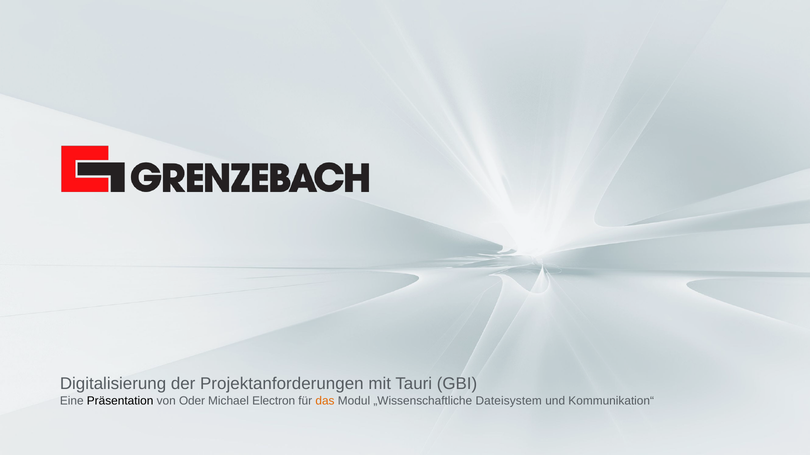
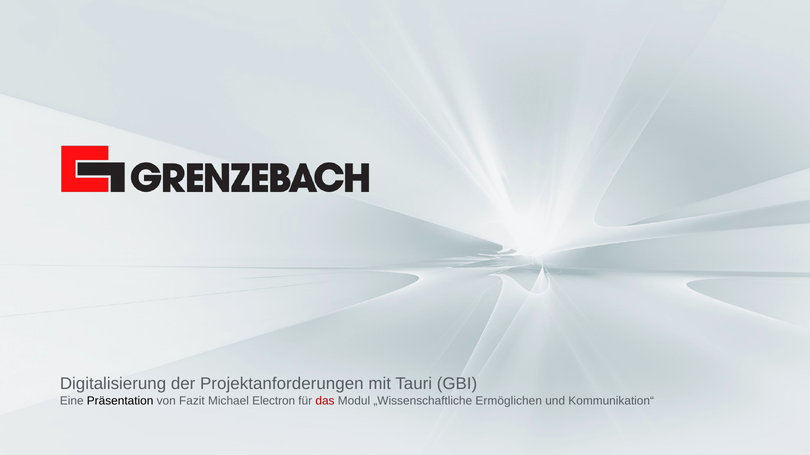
Oder: Oder -> Fazit
das colour: orange -> red
Dateisystem: Dateisystem -> Ermöglichen
